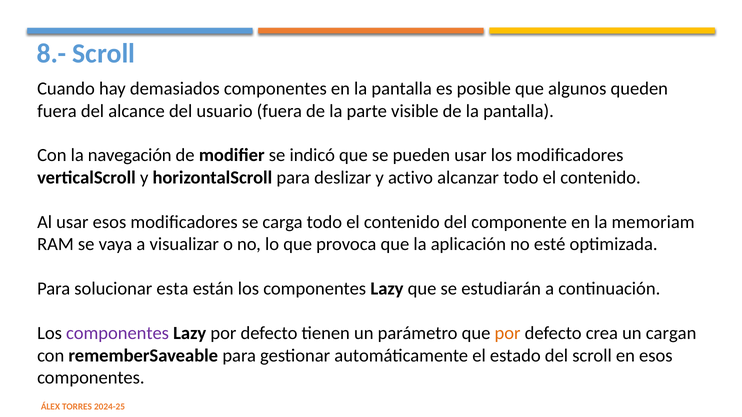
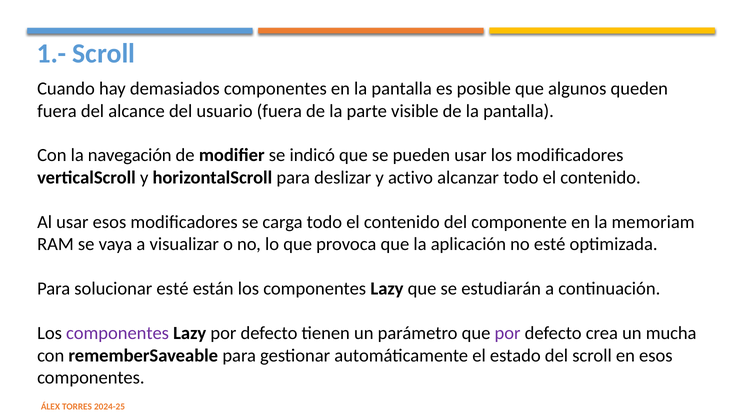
8.-: 8.- -> 1.-
solucionar esta: esta -> esté
por at (508, 334) colour: orange -> purple
cargan: cargan -> mucha
